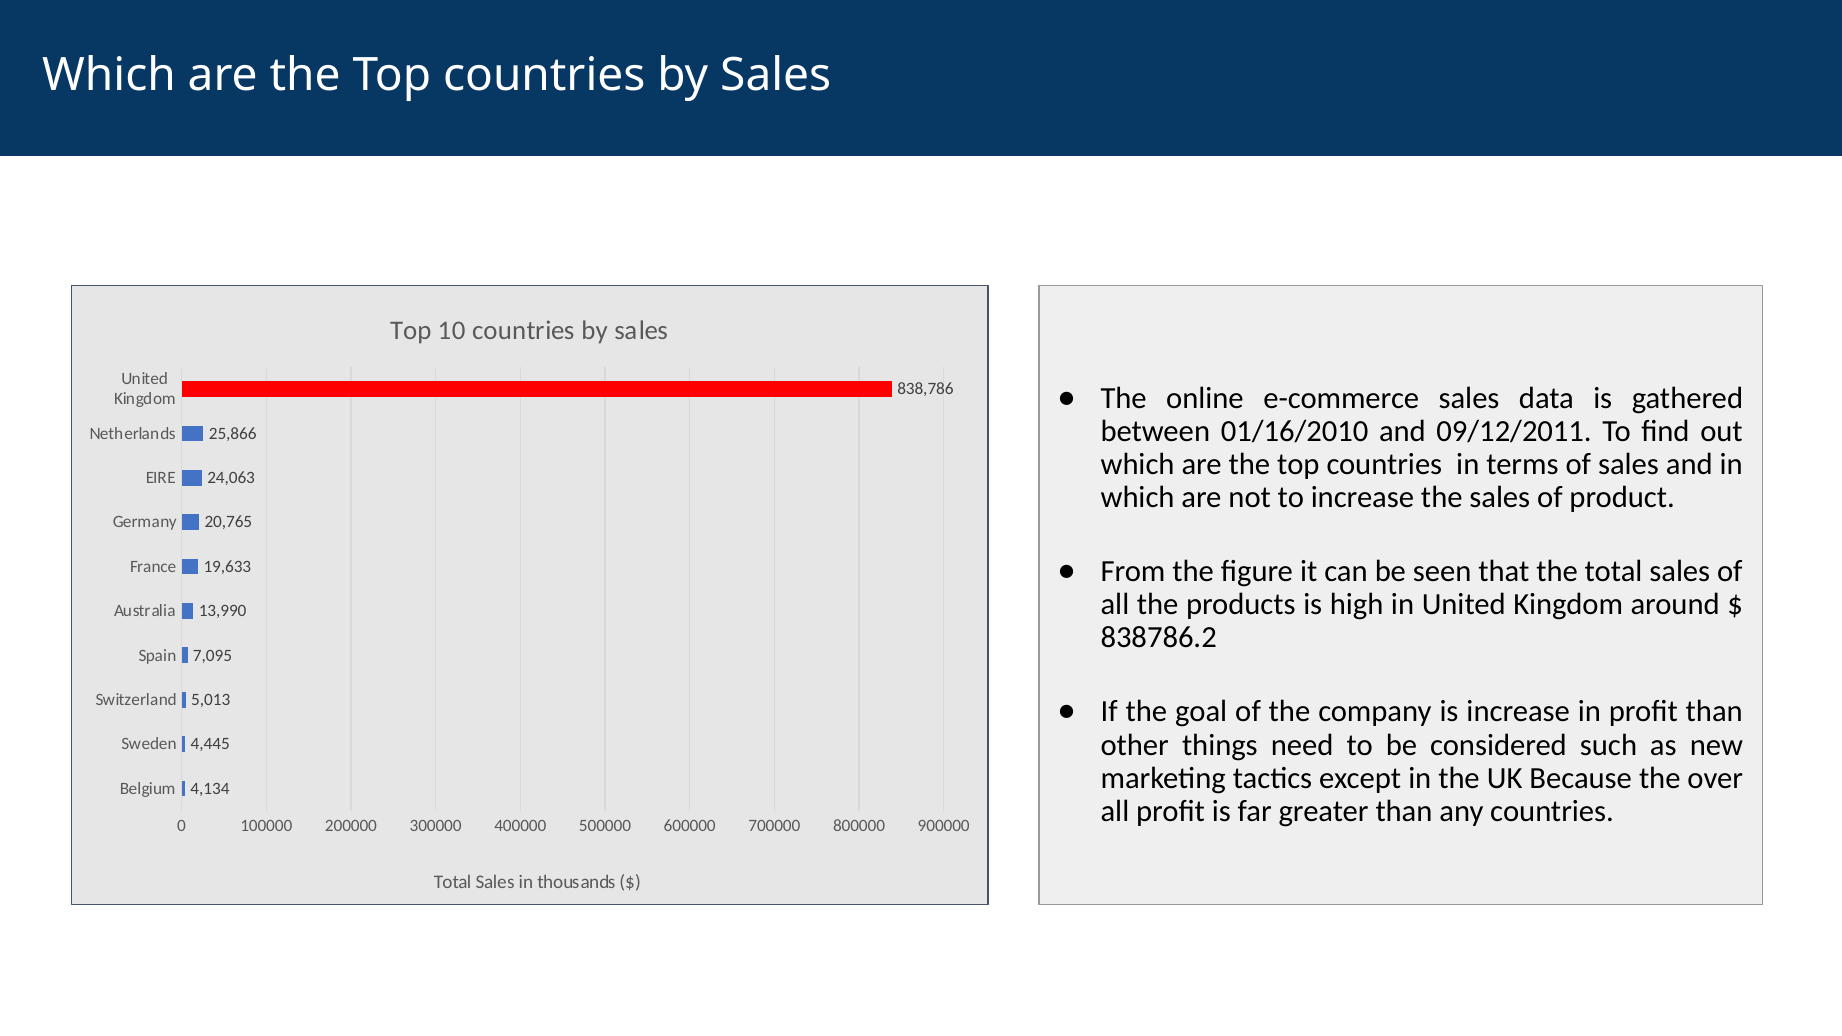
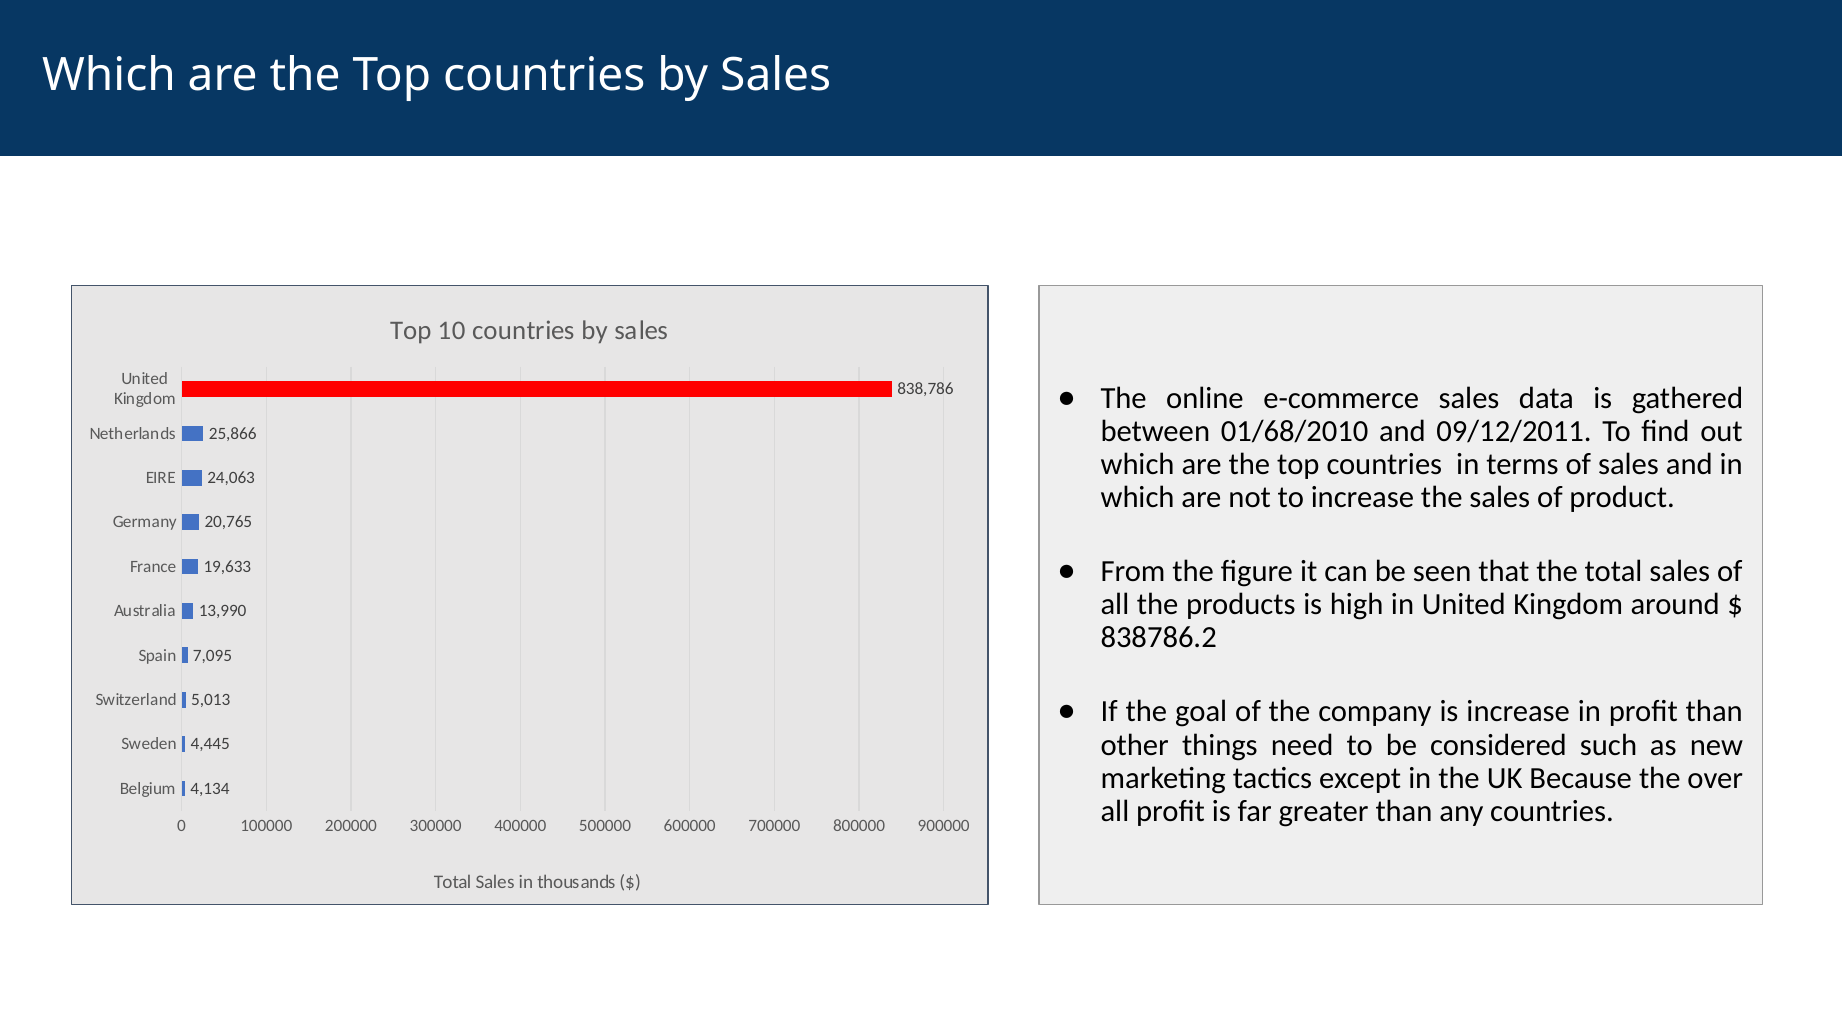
01/16/2010: 01/16/2010 -> 01/68/2010
